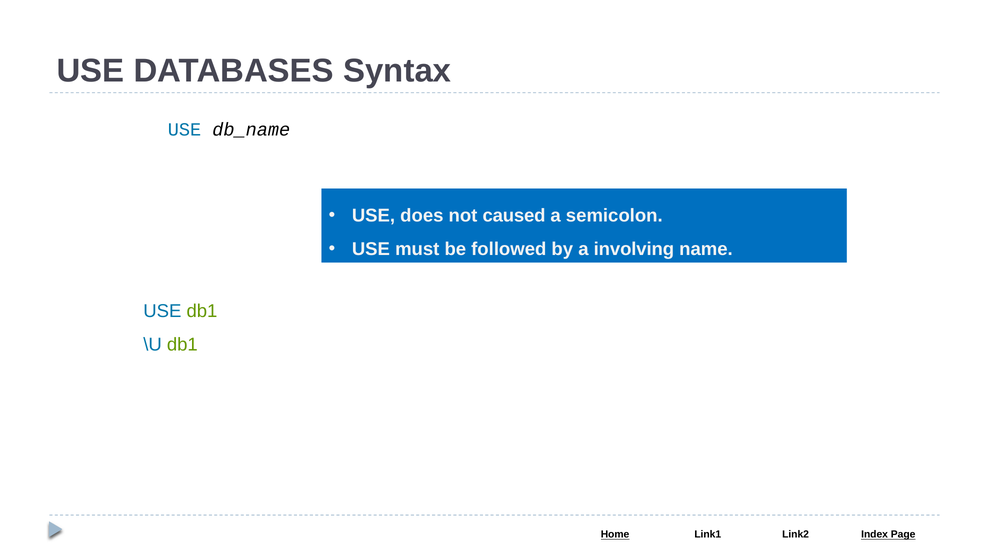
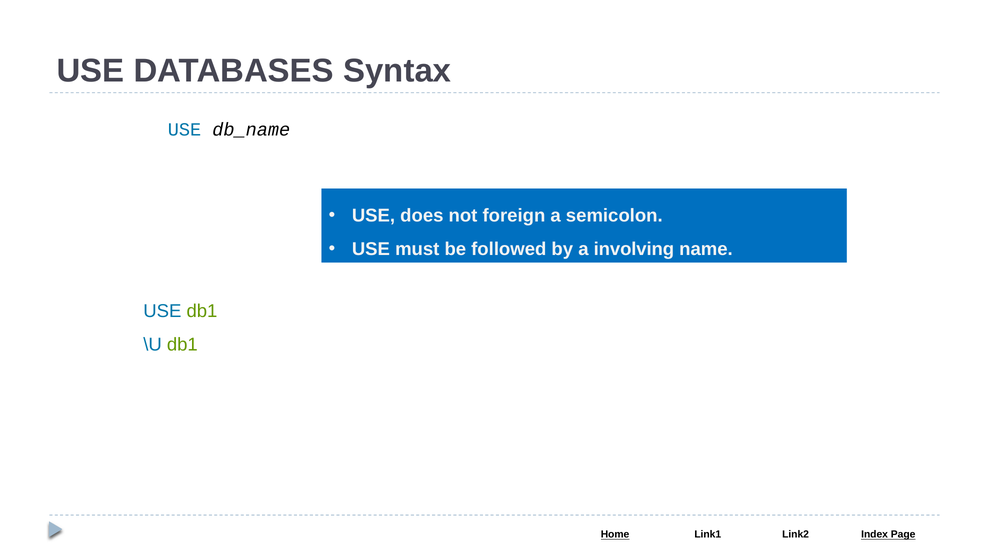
caused: caused -> foreign
